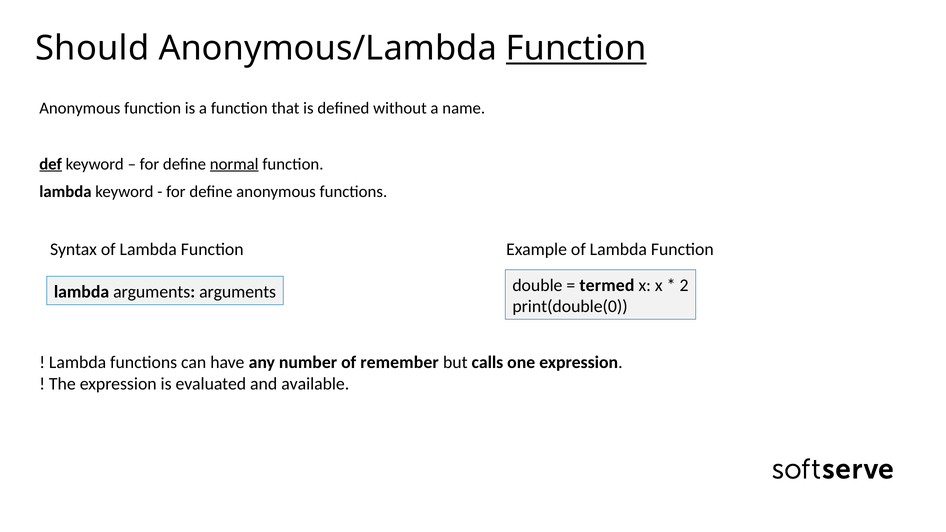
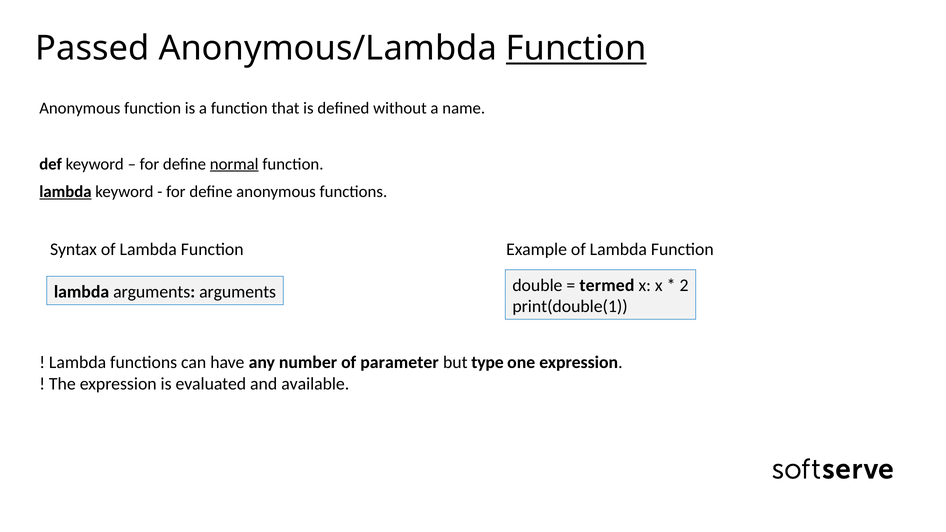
Should: Should -> Passed
def underline: present -> none
lambda at (65, 192) underline: none -> present
print(double(0: print(double(0 -> print(double(1
remember: remember -> parameter
calls: calls -> type
